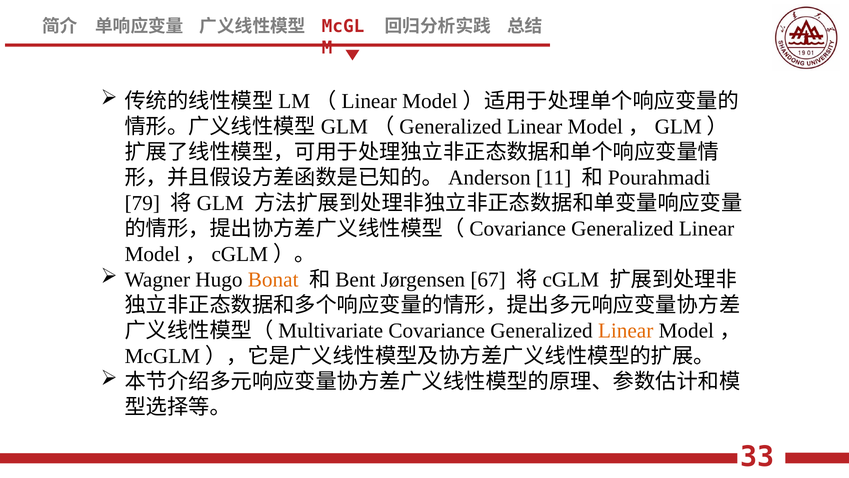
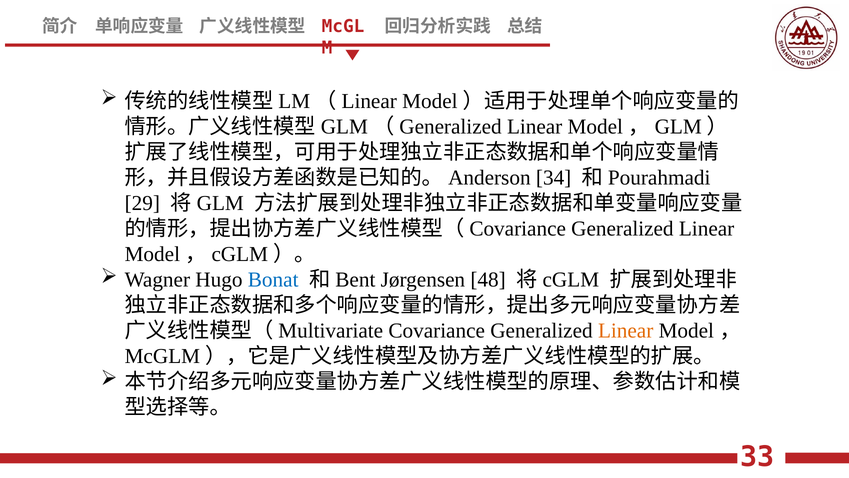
11: 11 -> 34
79: 79 -> 29
Bonat colour: orange -> blue
67: 67 -> 48
